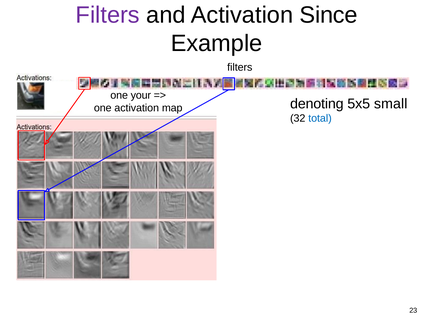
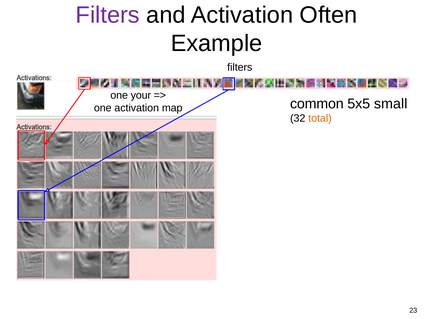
Since: Since -> Often
denoting: denoting -> common
total colour: blue -> orange
